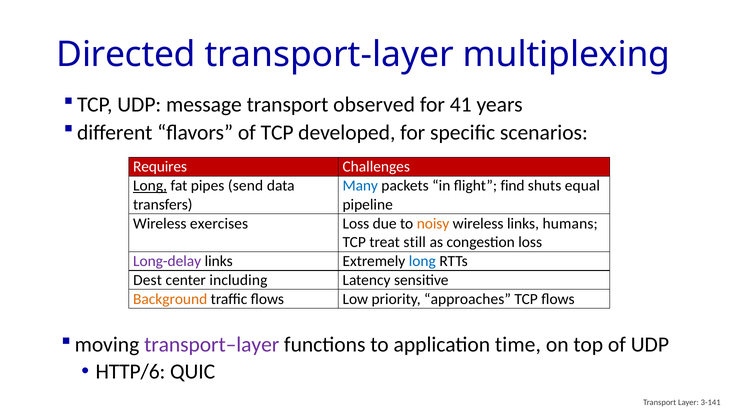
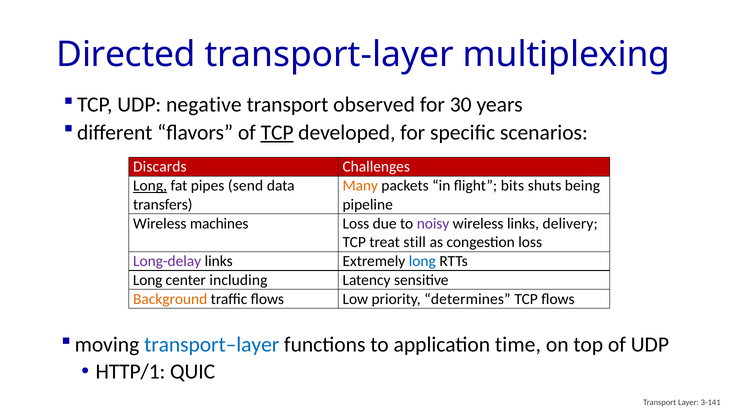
message: message -> negative
41: 41 -> 30
TCP at (277, 133) underline: none -> present
Requires: Requires -> Discards
Many colour: blue -> orange
find: find -> bits
equal: equal -> being
exercises: exercises -> machines
noisy colour: orange -> purple
humans: humans -> delivery
Dest at (148, 280): Dest -> Long
approaches: approaches -> determines
transport–layer colour: purple -> blue
HTTP/6: HTTP/6 -> HTTP/1
